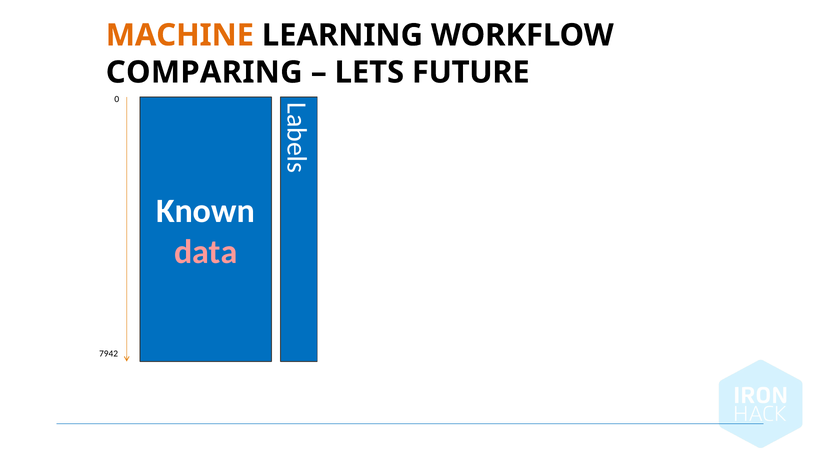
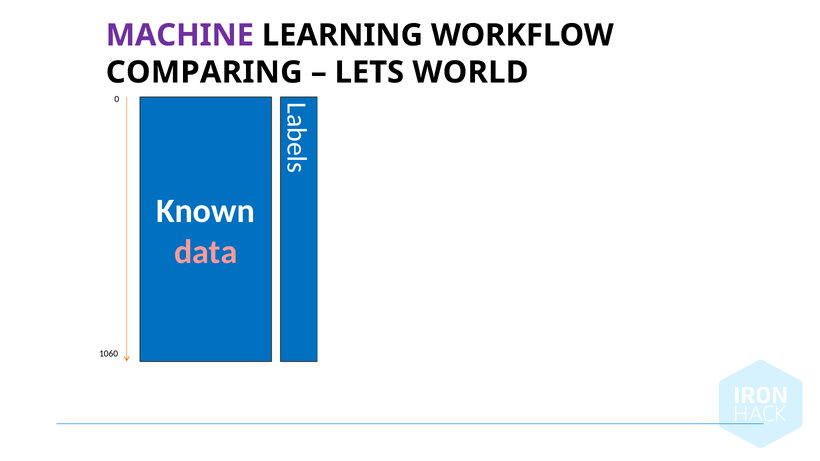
MACHINE colour: orange -> purple
FUTURE: FUTURE -> WORLD
7942: 7942 -> 1060
